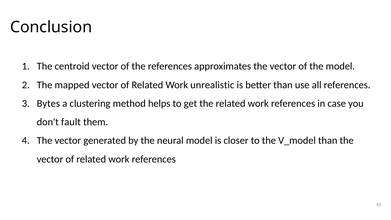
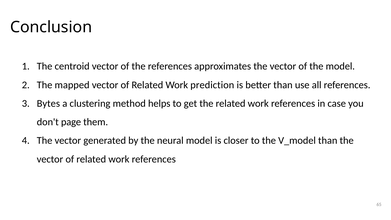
unrealistic: unrealistic -> prediction
fault: fault -> page
